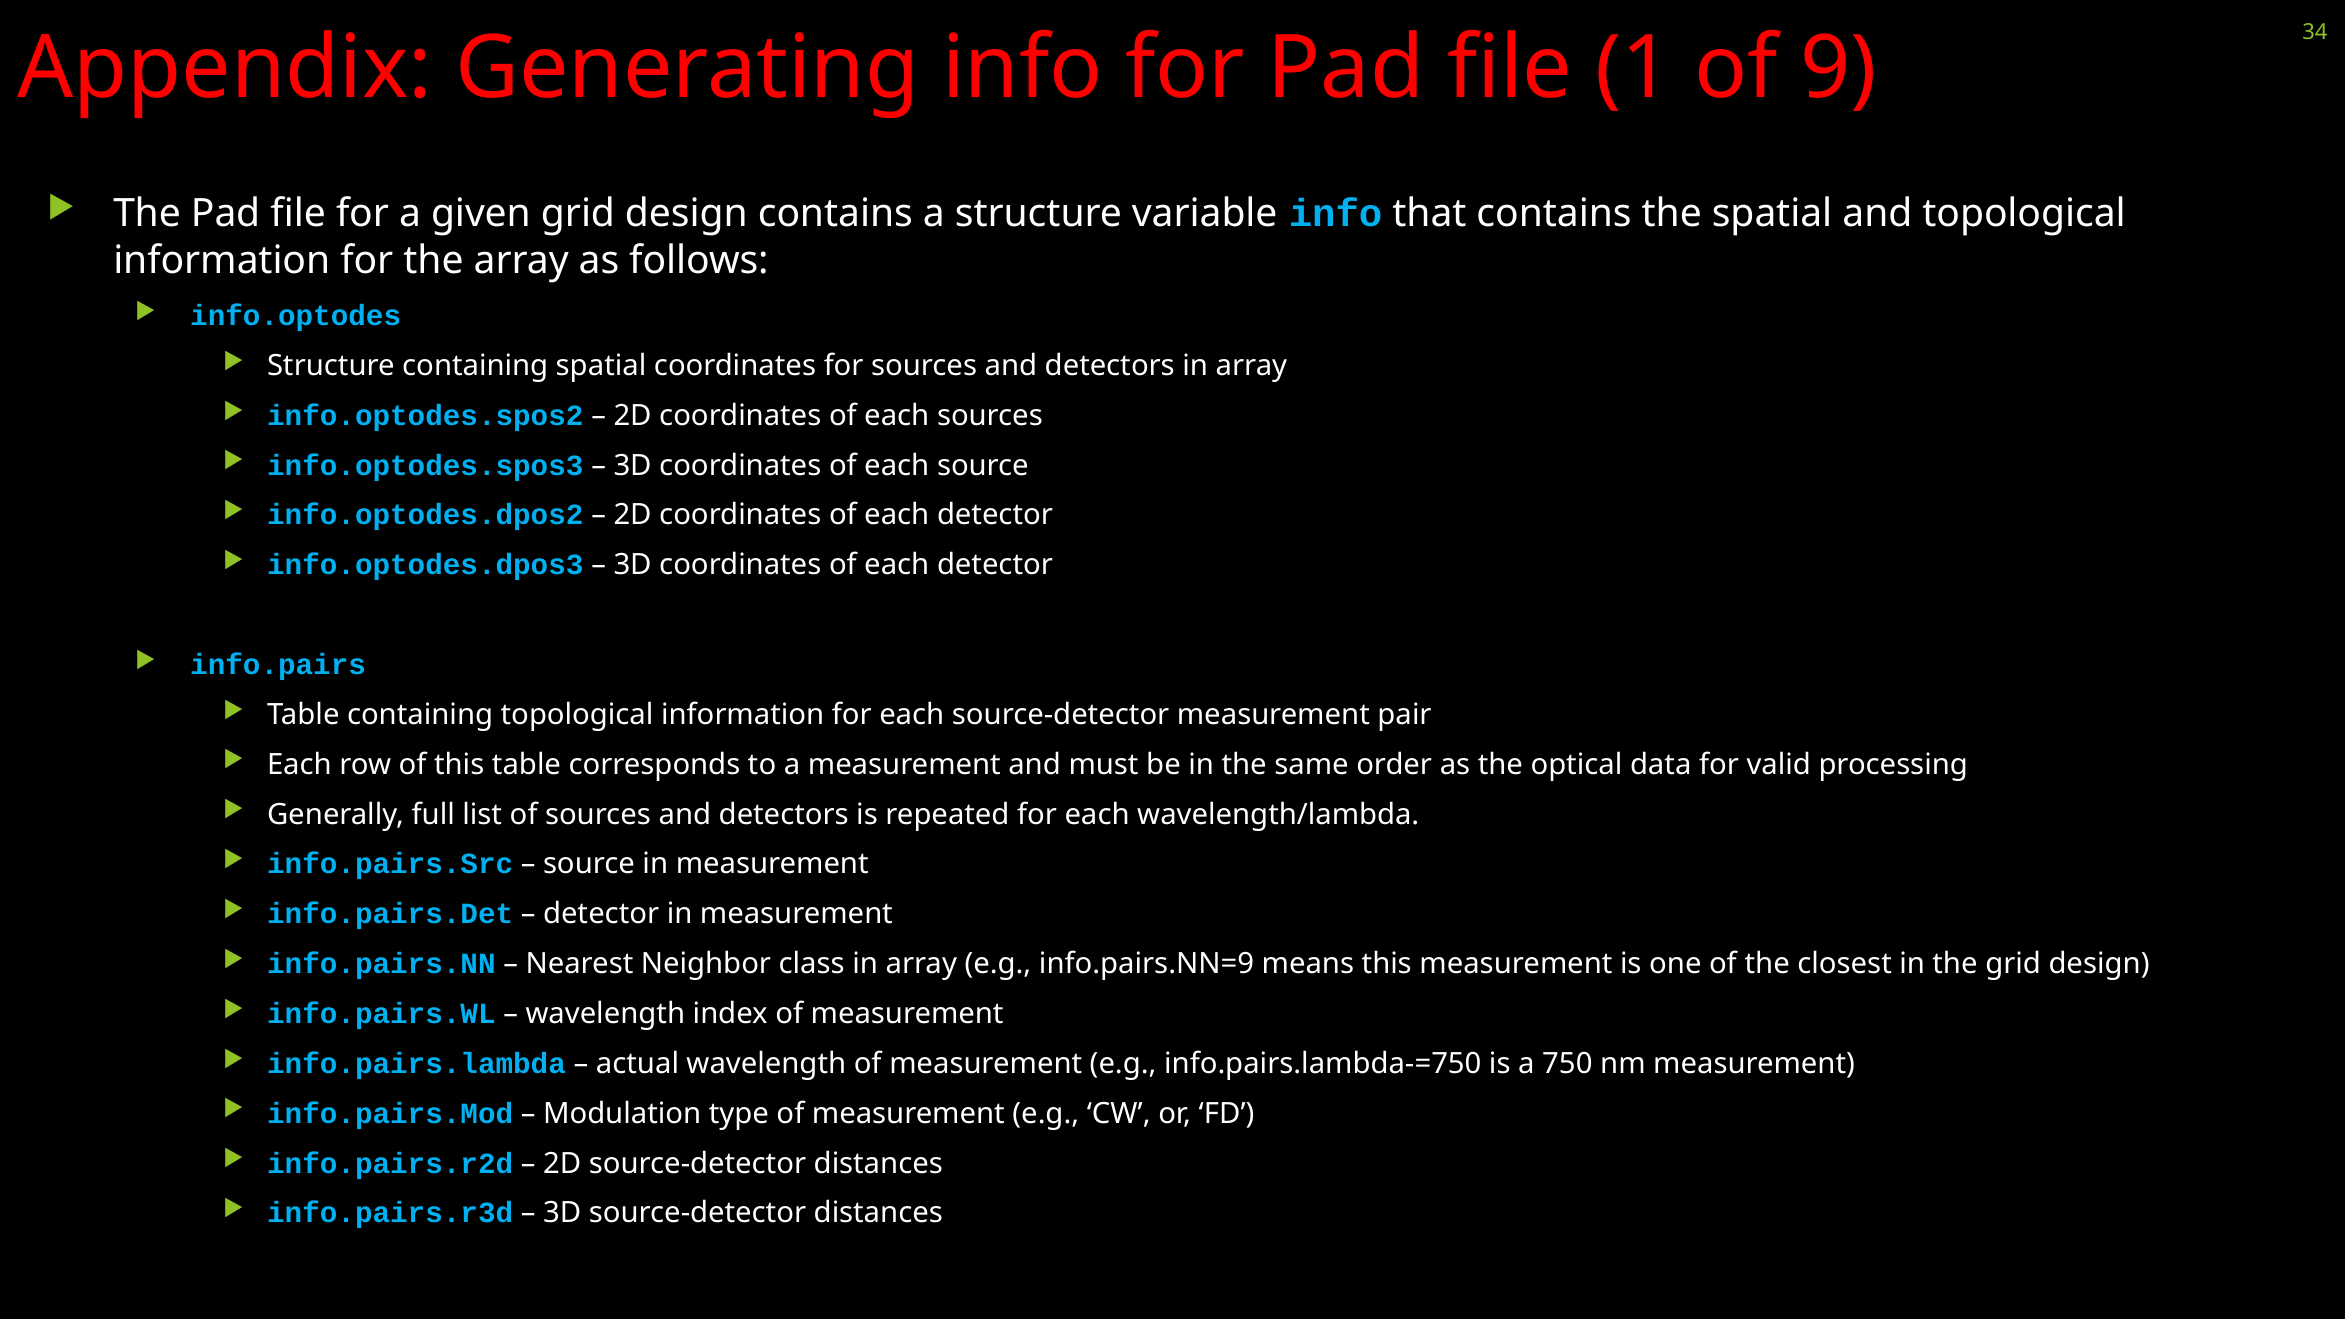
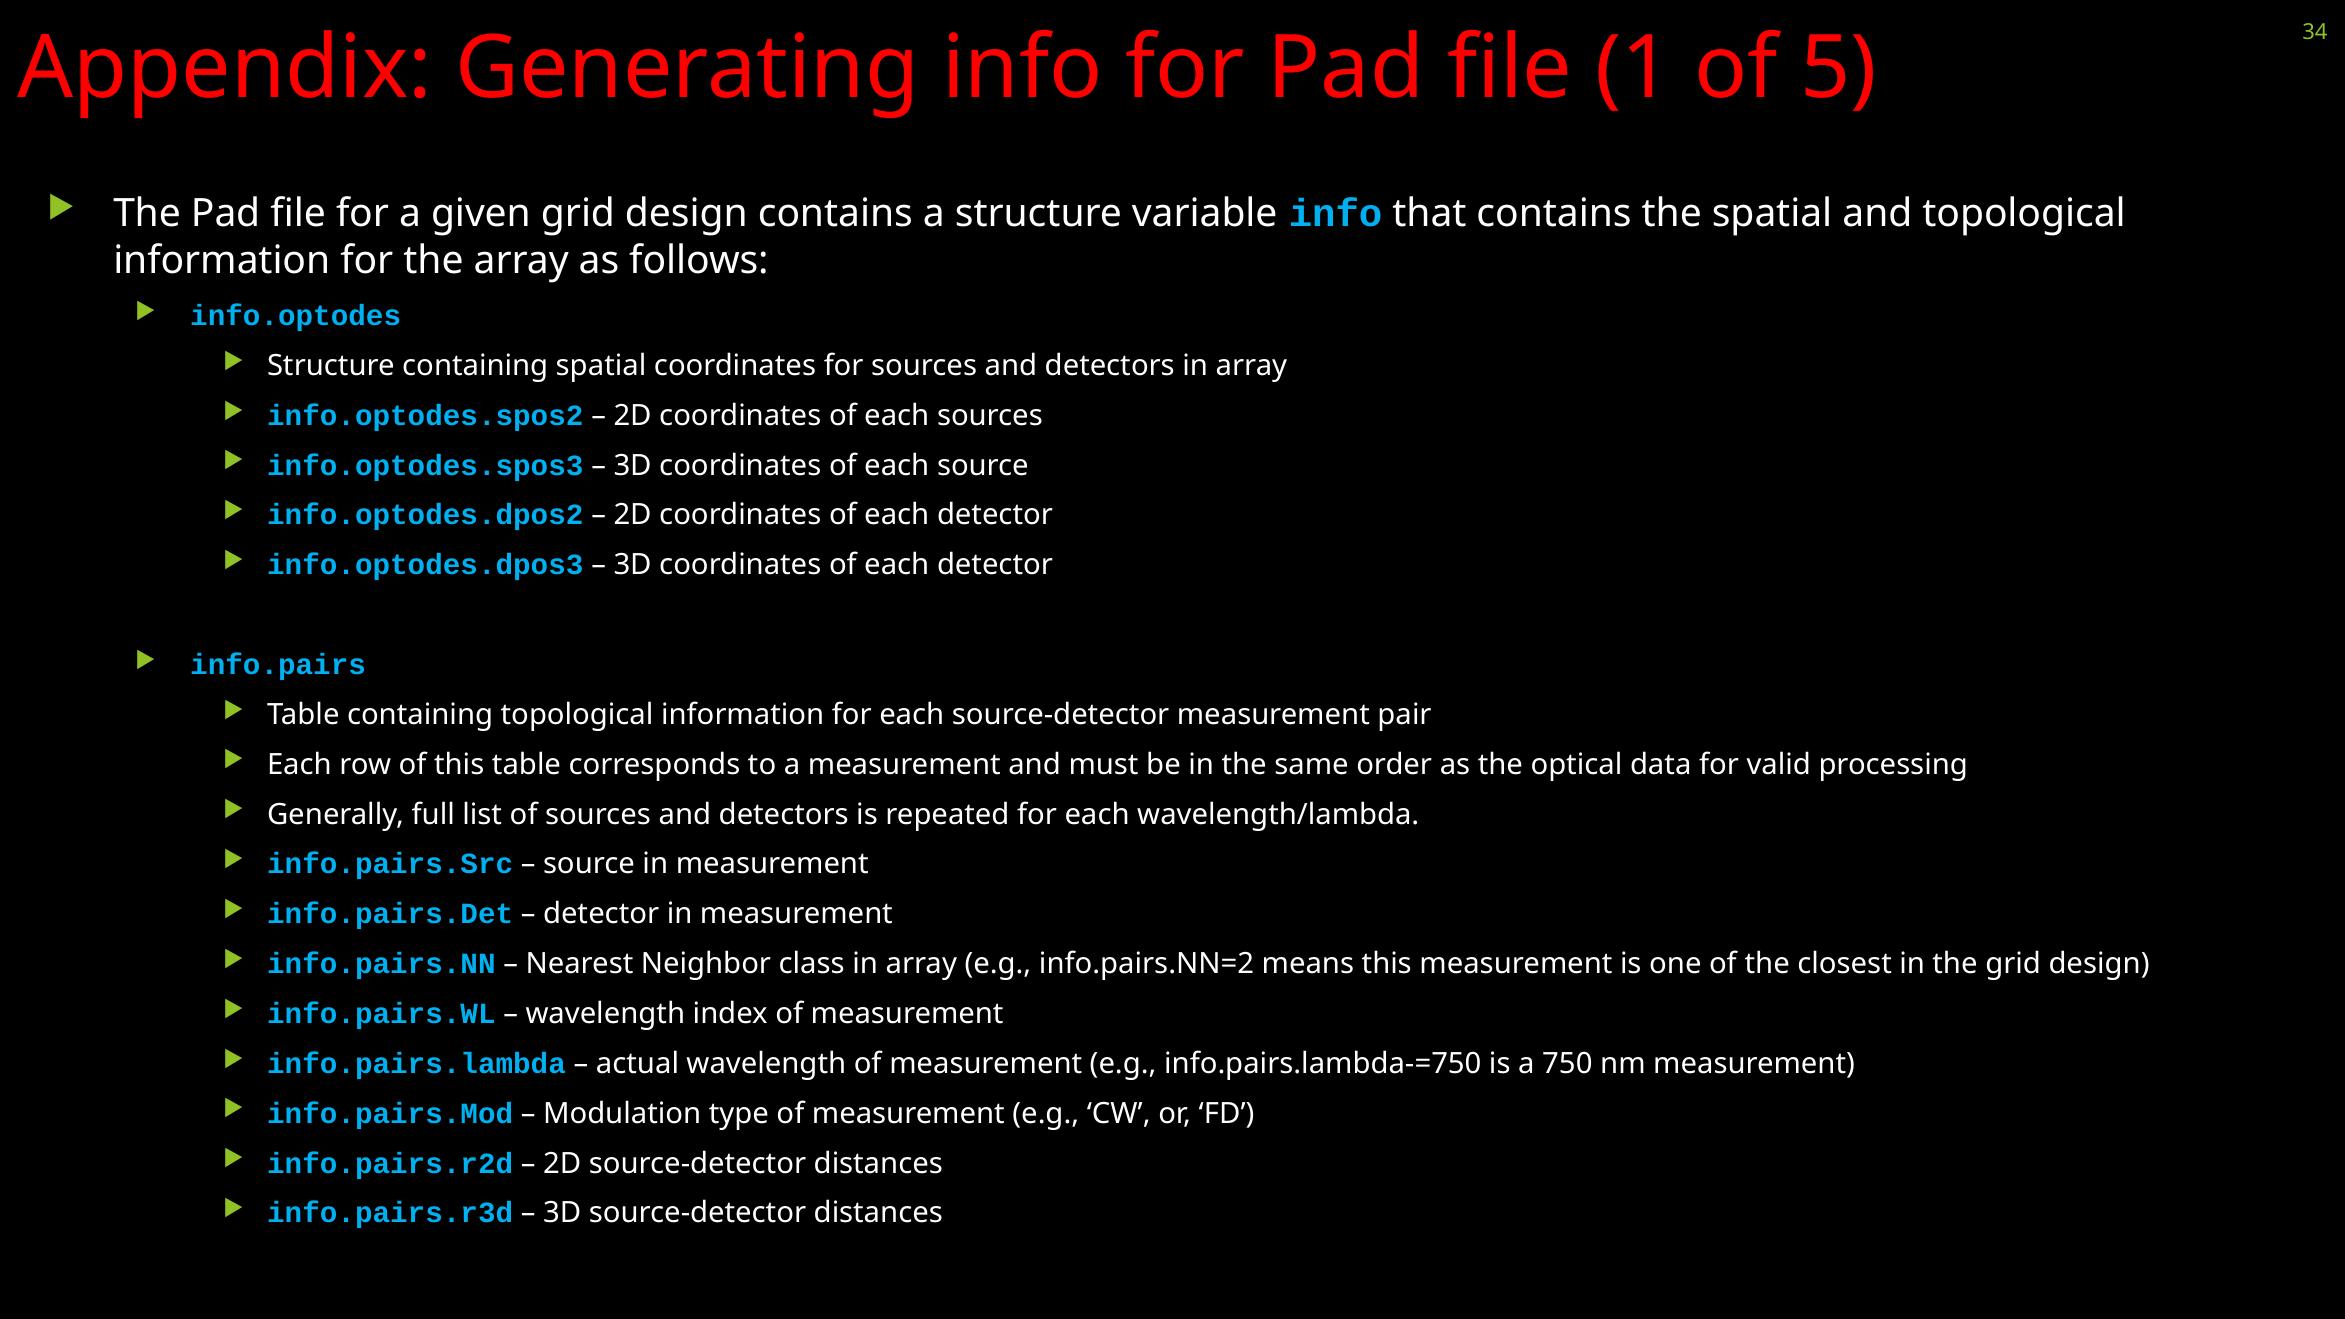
9: 9 -> 5
info.pairs.NN=9: info.pairs.NN=9 -> info.pairs.NN=2
